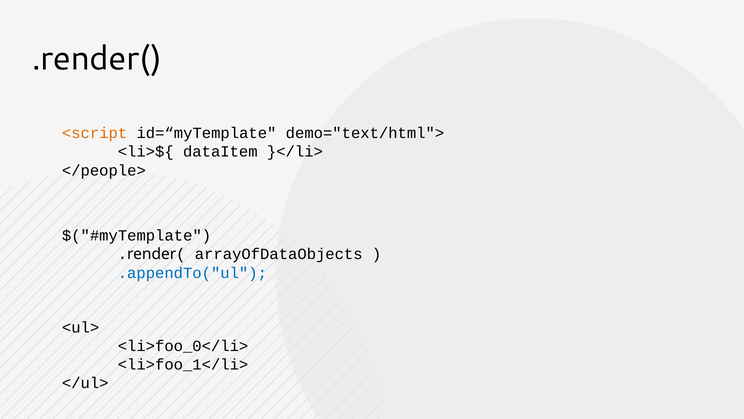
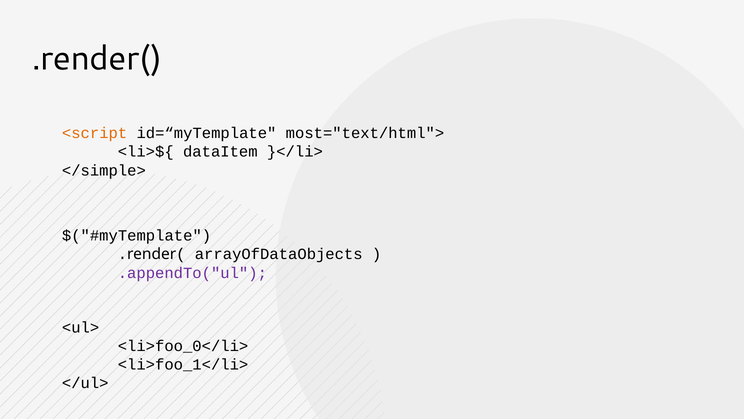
demo="text/html">: demo="text/html"> -> most="text/html">
</people>: </people> -> </simple>
.appendTo("ul colour: blue -> purple
